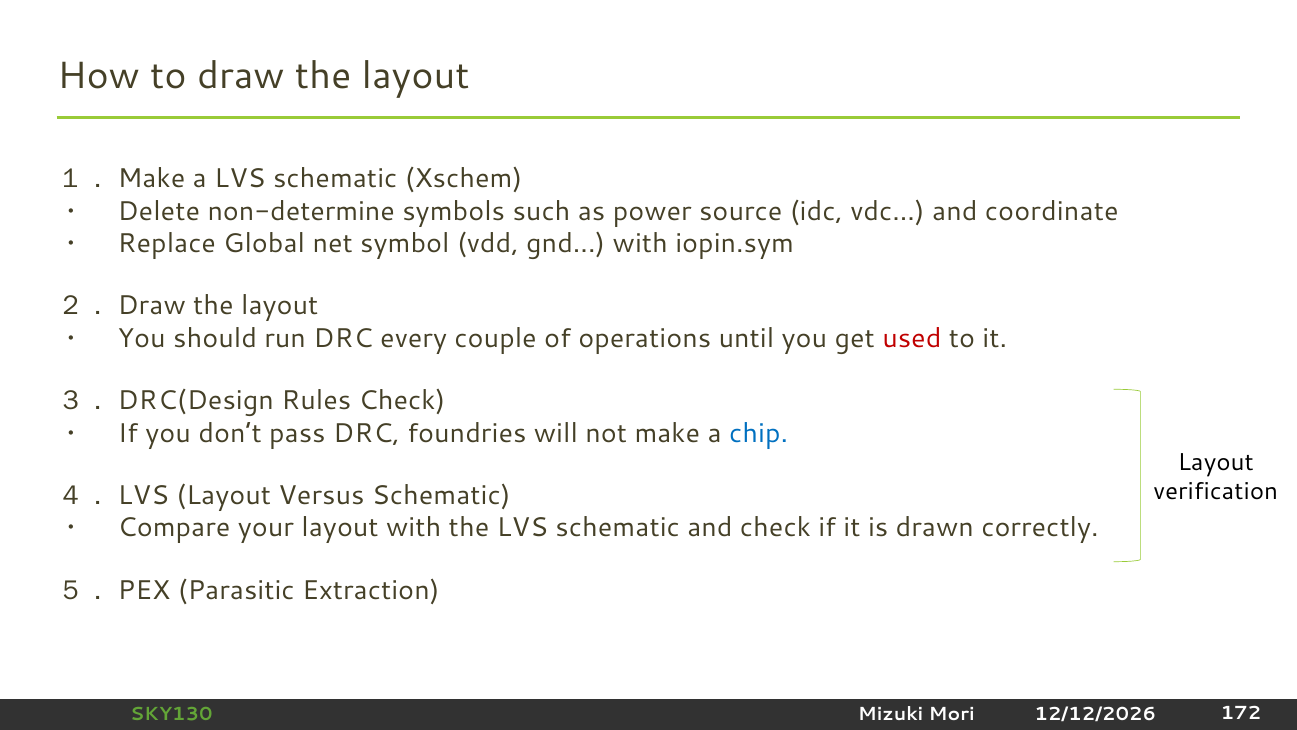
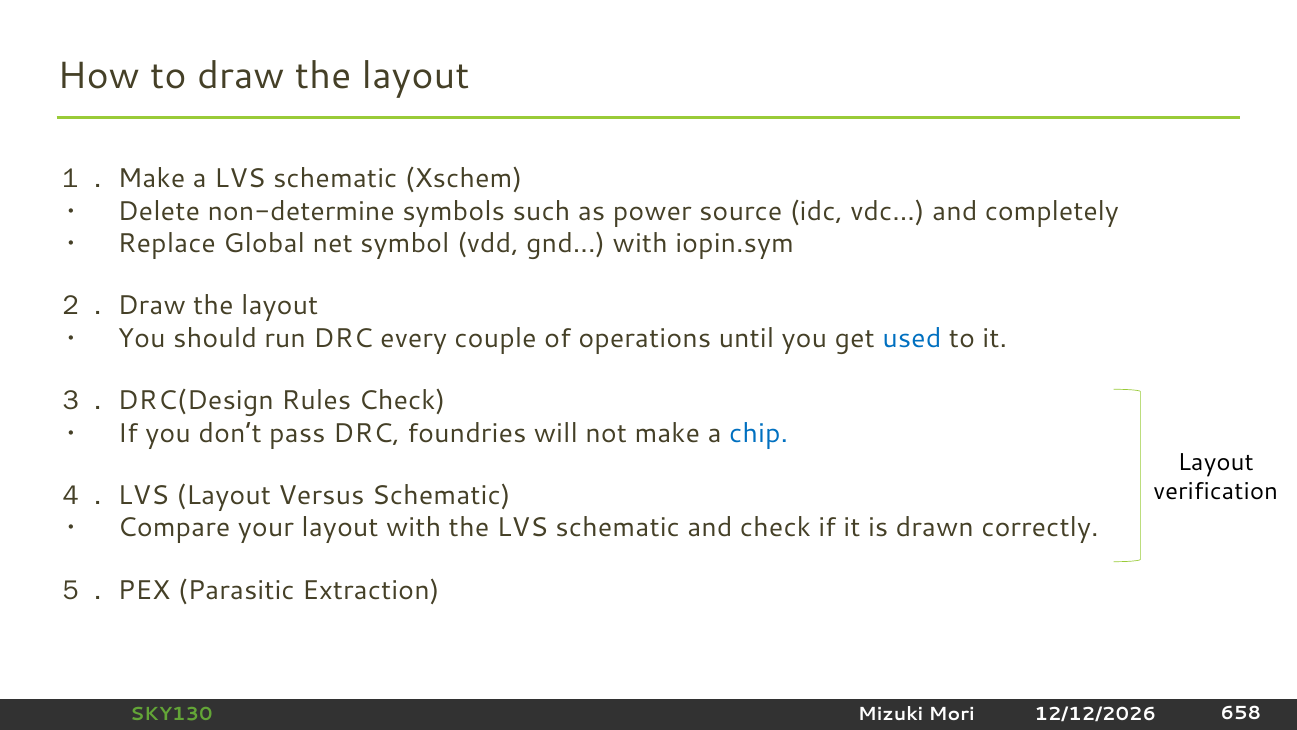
coordinate: coordinate -> completely
used colour: red -> blue
172: 172 -> 658
